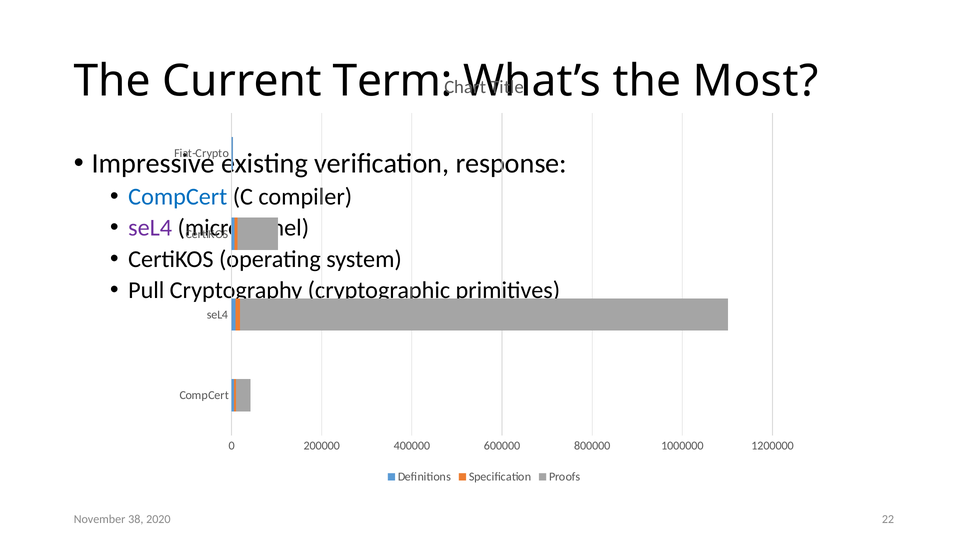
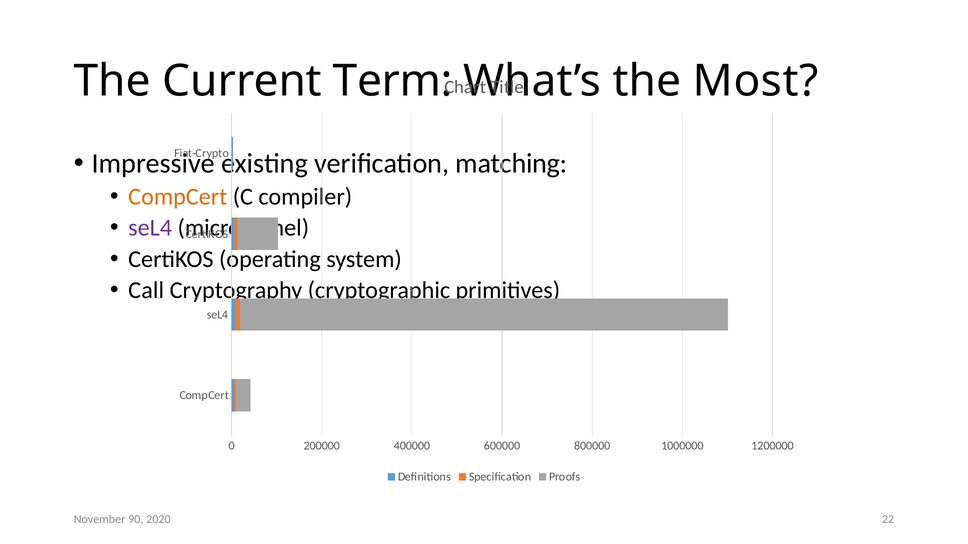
response: response -> matching
CompCert at (178, 197) colour: blue -> orange
Pull: Pull -> Call
38: 38 -> 90
